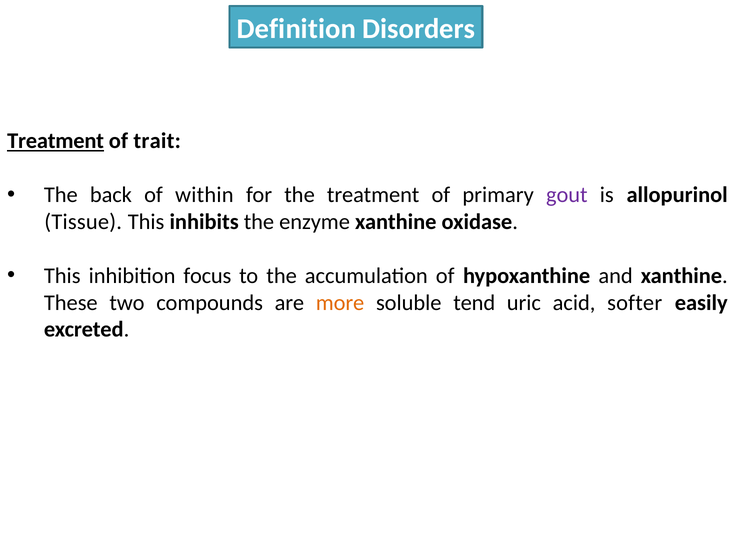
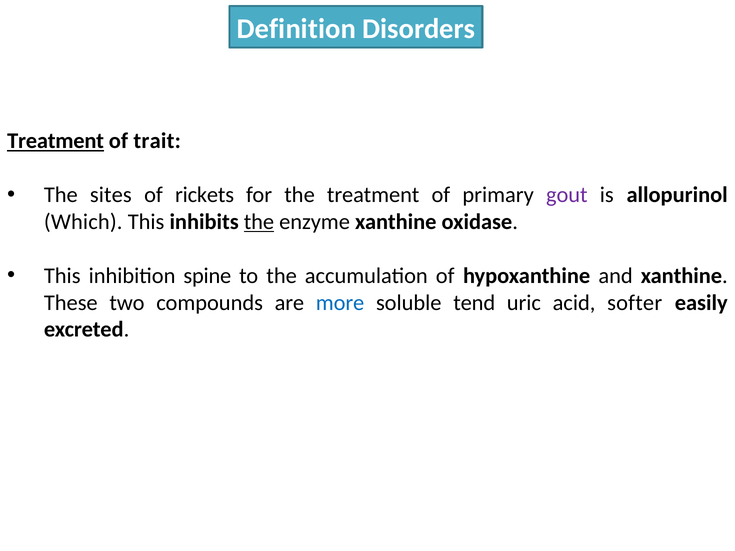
back: back -> sites
within: within -> rickets
Tissue: Tissue -> Which
the at (259, 222) underline: none -> present
focus: focus -> spine
more colour: orange -> blue
